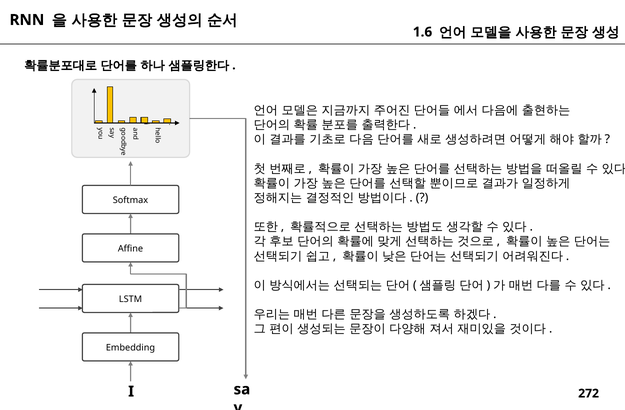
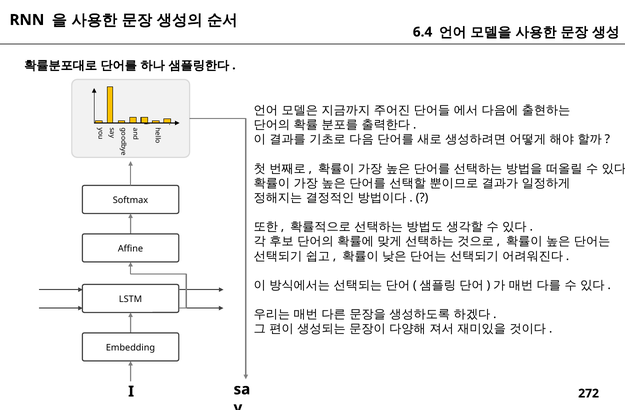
1.6: 1.6 -> 6.4
